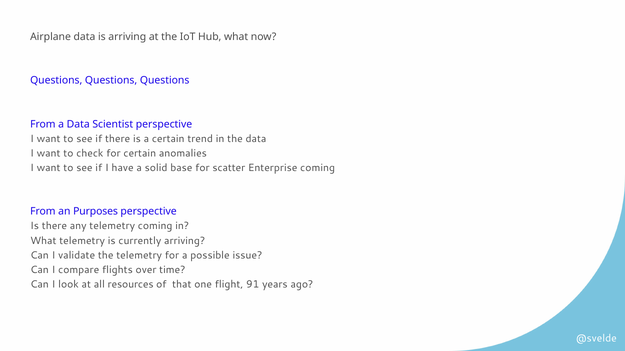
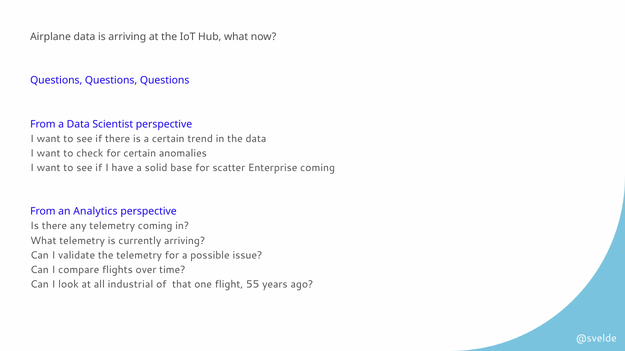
Purposes: Purposes -> Analytics
resources: resources -> industrial
91: 91 -> 55
